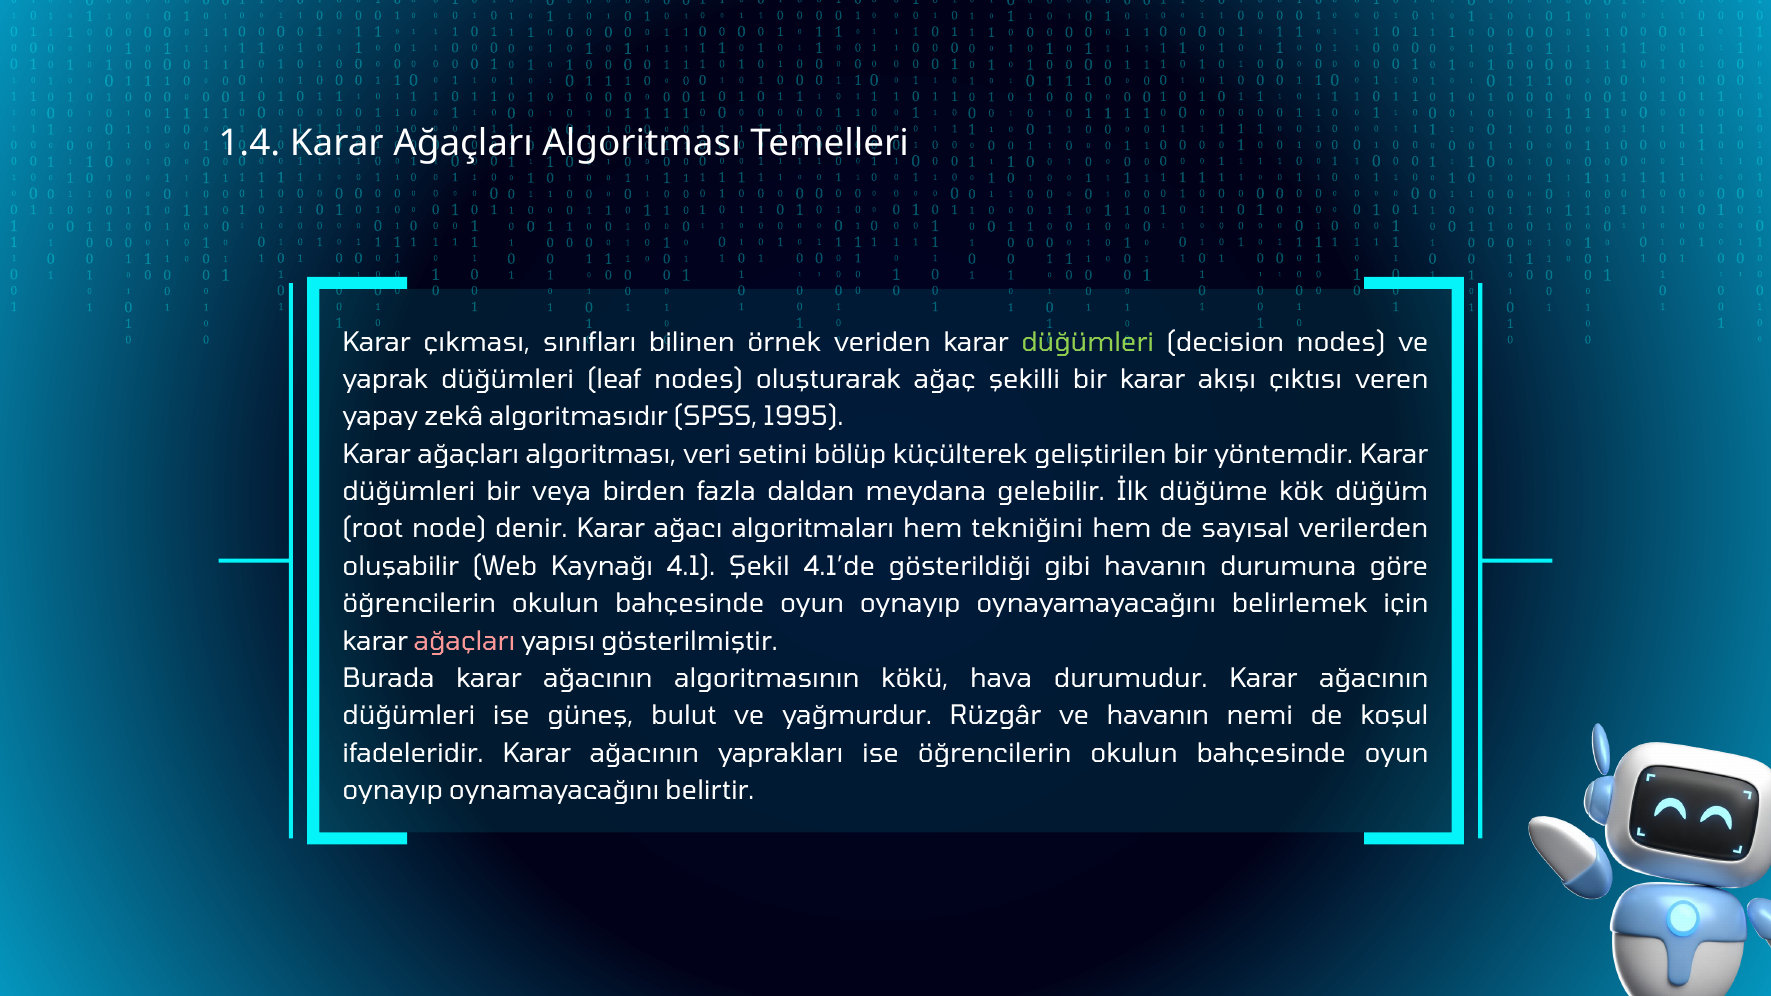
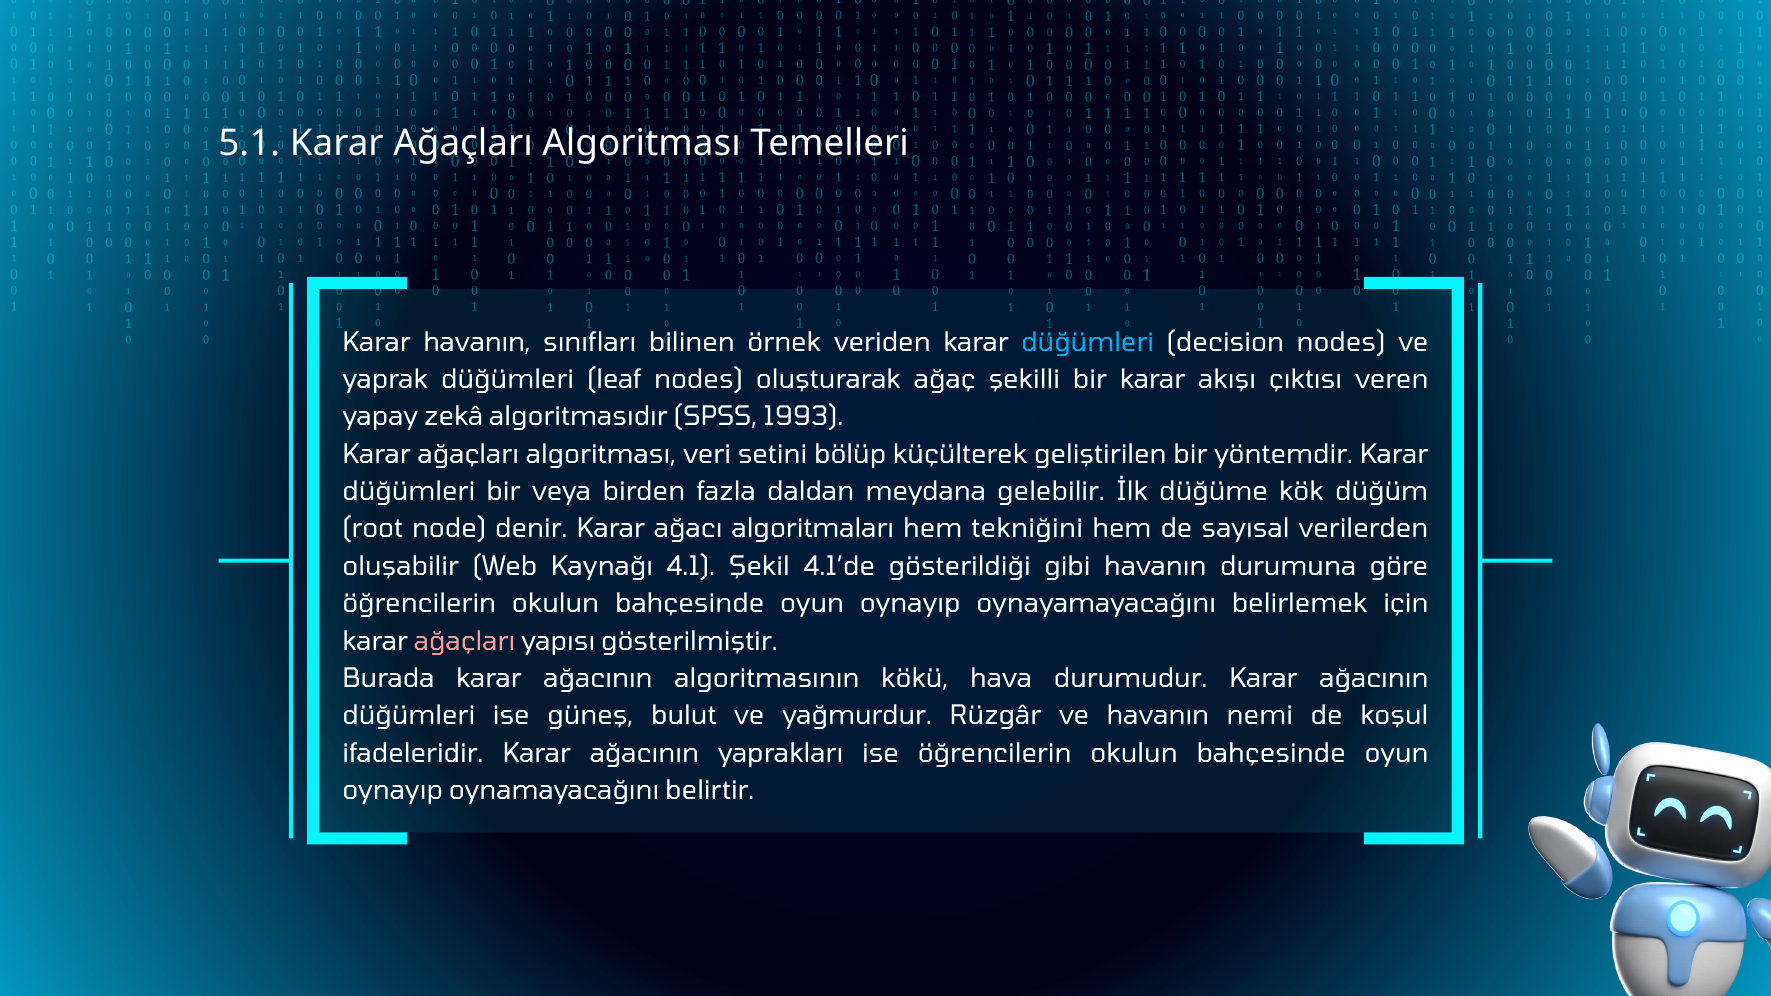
1.4: 1.4 -> 5.1
Karar çıkması: çıkması -> havanın
düğümleri at (1088, 342) colour: light green -> light blue
1995: 1995 -> 1993
